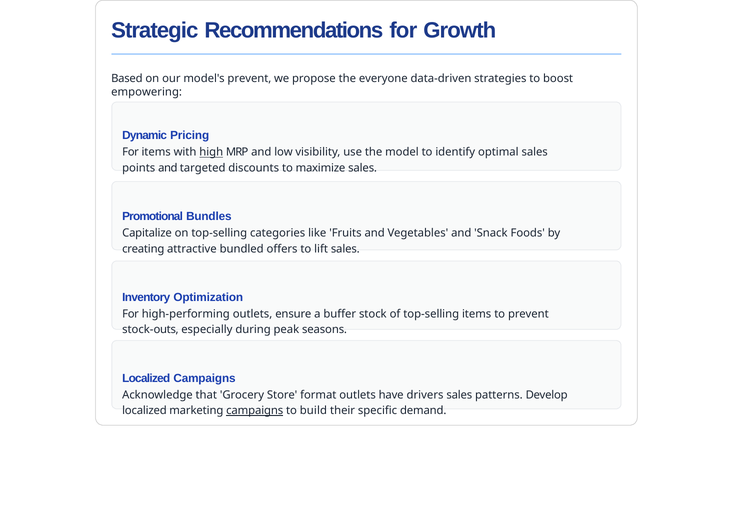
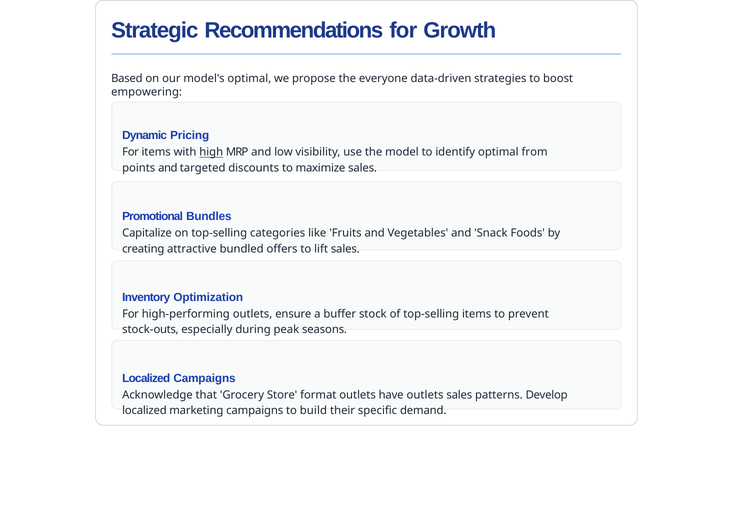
model's prevent: prevent -> optimal
optimal sales: sales -> from
have drivers: drivers -> outlets
campaigns at (255, 411) underline: present -> none
